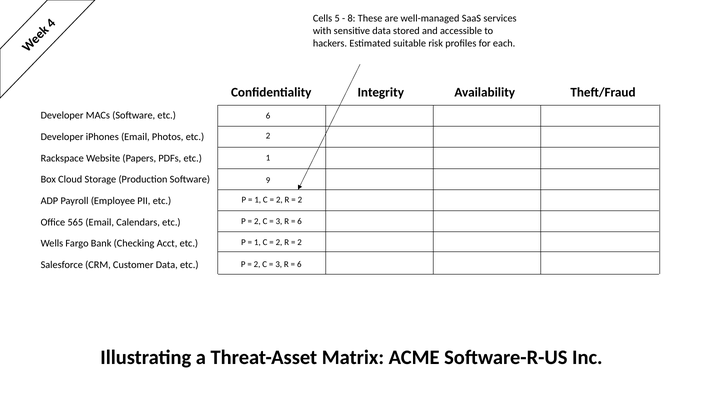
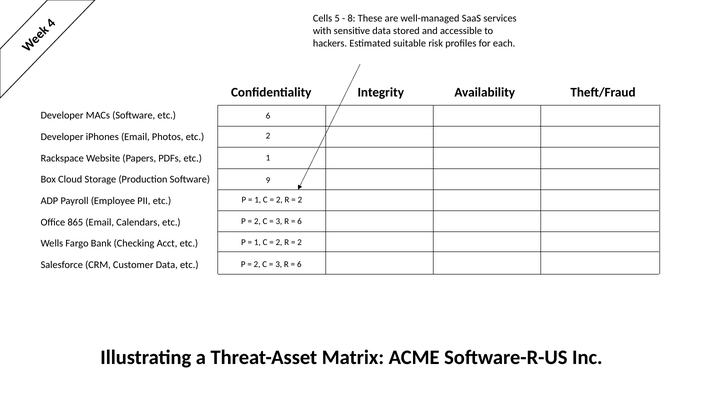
565: 565 -> 865
